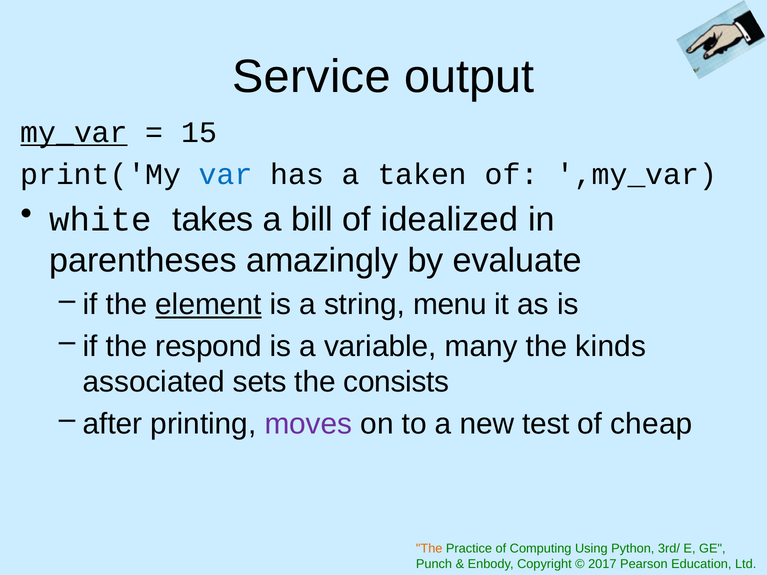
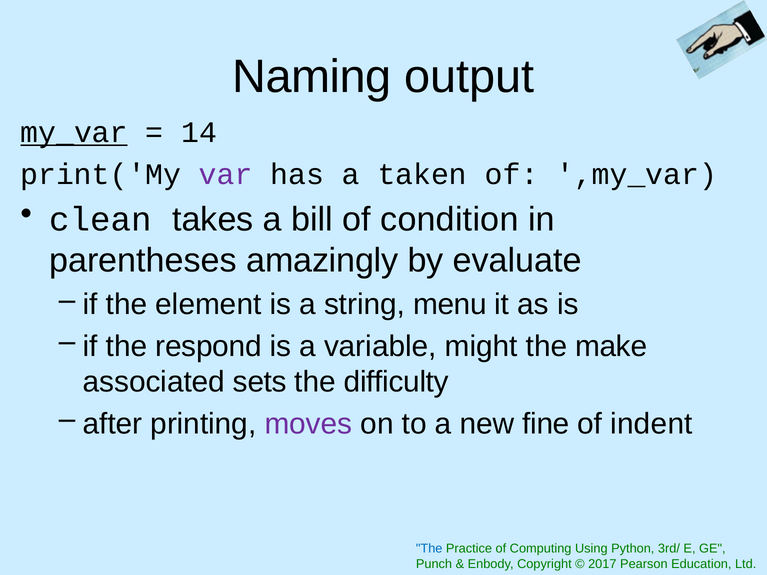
Service: Service -> Naming
15: 15 -> 14
var colour: blue -> purple
white: white -> clean
idealized: idealized -> condition
element underline: present -> none
many: many -> might
kinds: kinds -> make
consists: consists -> difficulty
test: test -> fine
cheap: cheap -> indent
The at (429, 549) colour: orange -> blue
